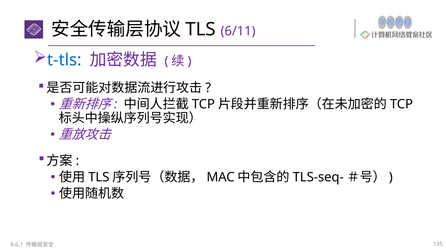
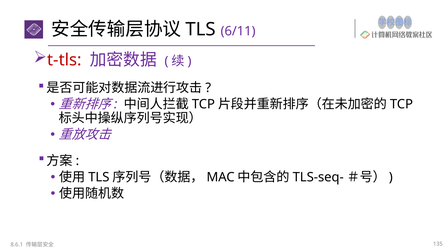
t-tls colour: blue -> red
